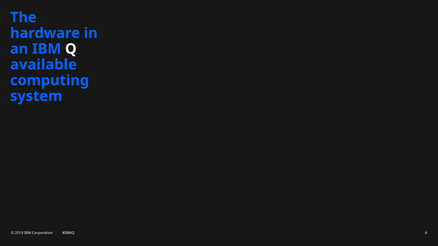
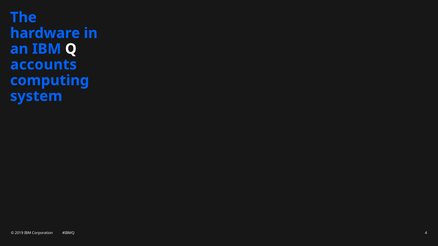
available: available -> accounts
